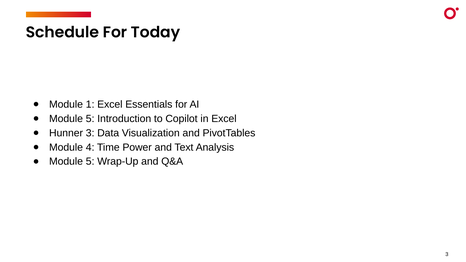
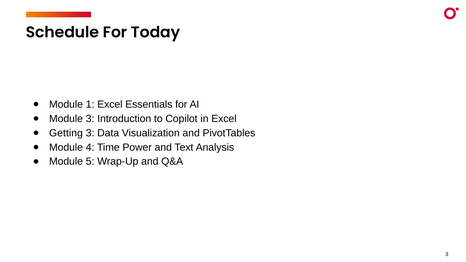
5 at (90, 119): 5 -> 3
Hunner: Hunner -> Getting
